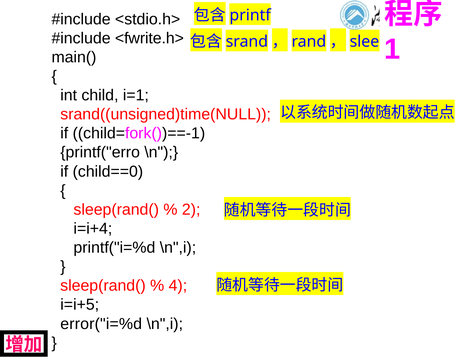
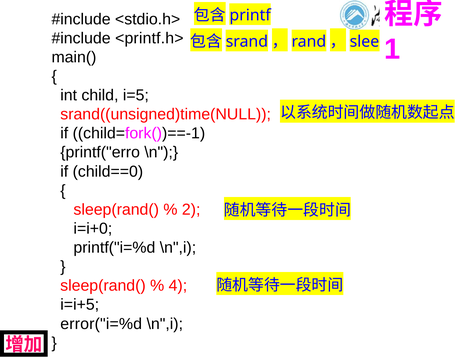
<fwrite.h>: <fwrite.h> -> <printf.h>
i=1: i=1 -> i=5
i=i+4: i=i+4 -> i=i+0
